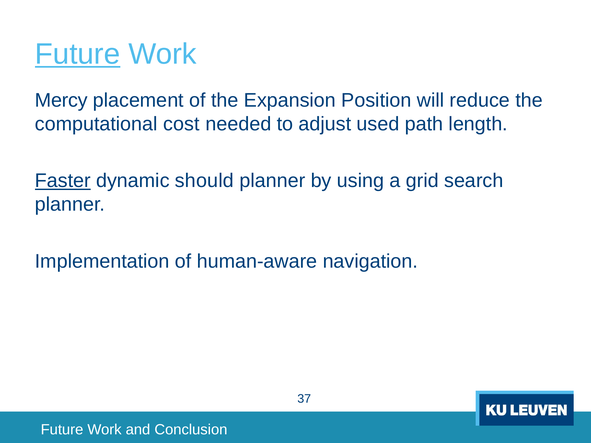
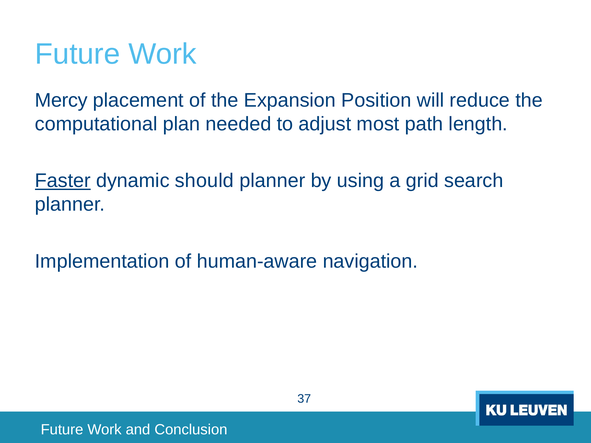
Future at (78, 54) underline: present -> none
cost: cost -> plan
used: used -> most
